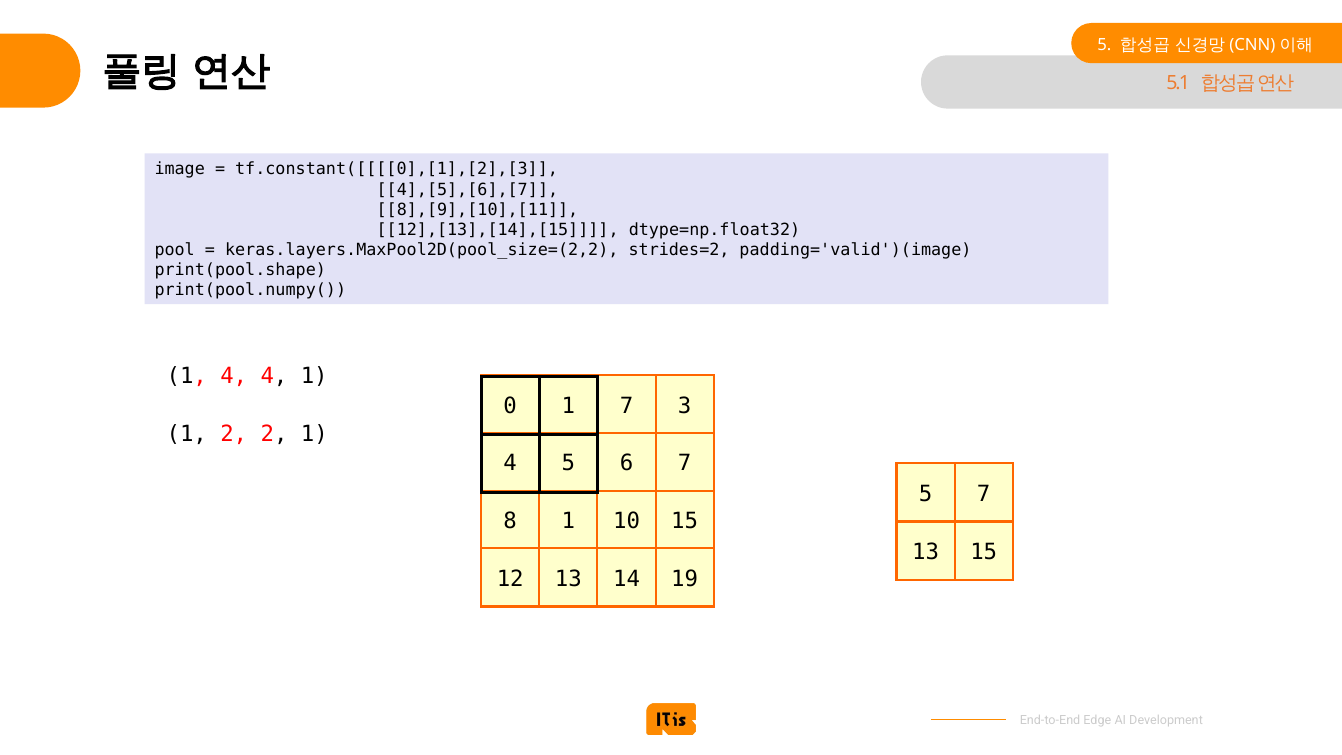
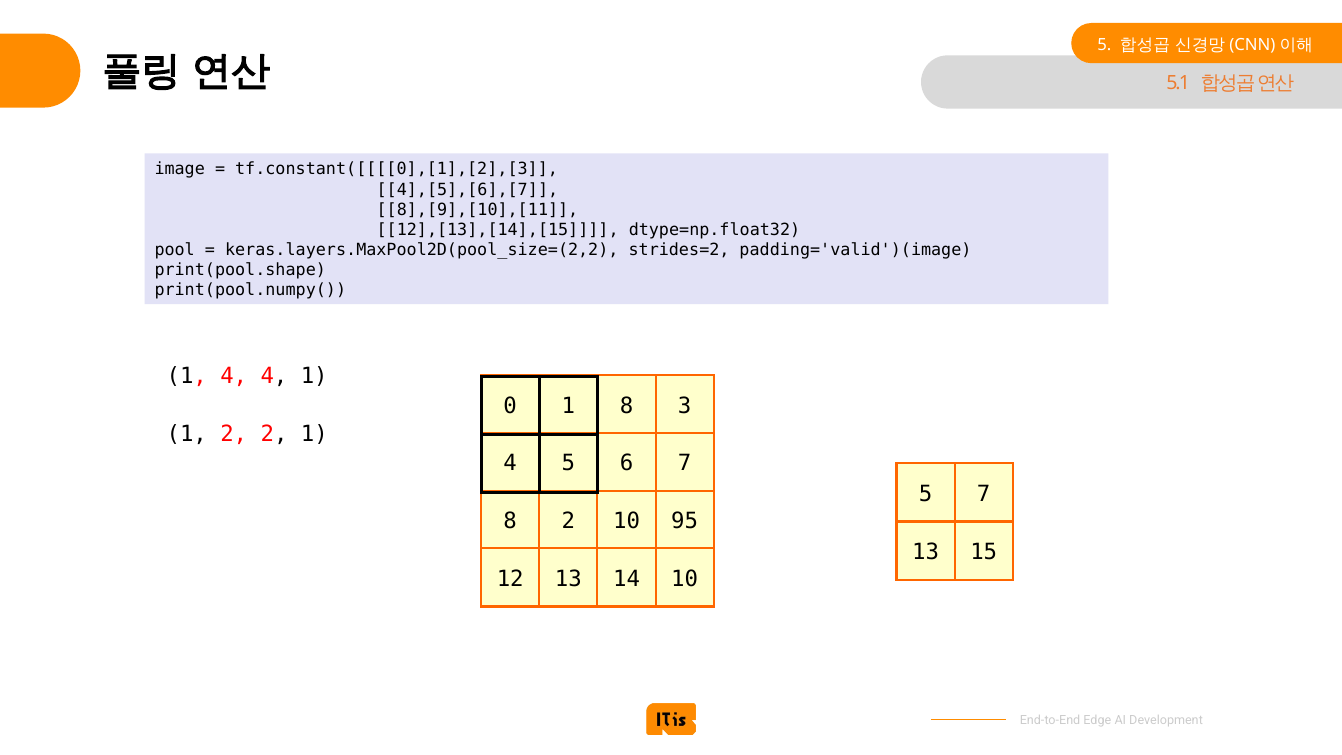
1 7: 7 -> 8
8 1: 1 -> 2
10 15: 15 -> 95
14 19: 19 -> 10
